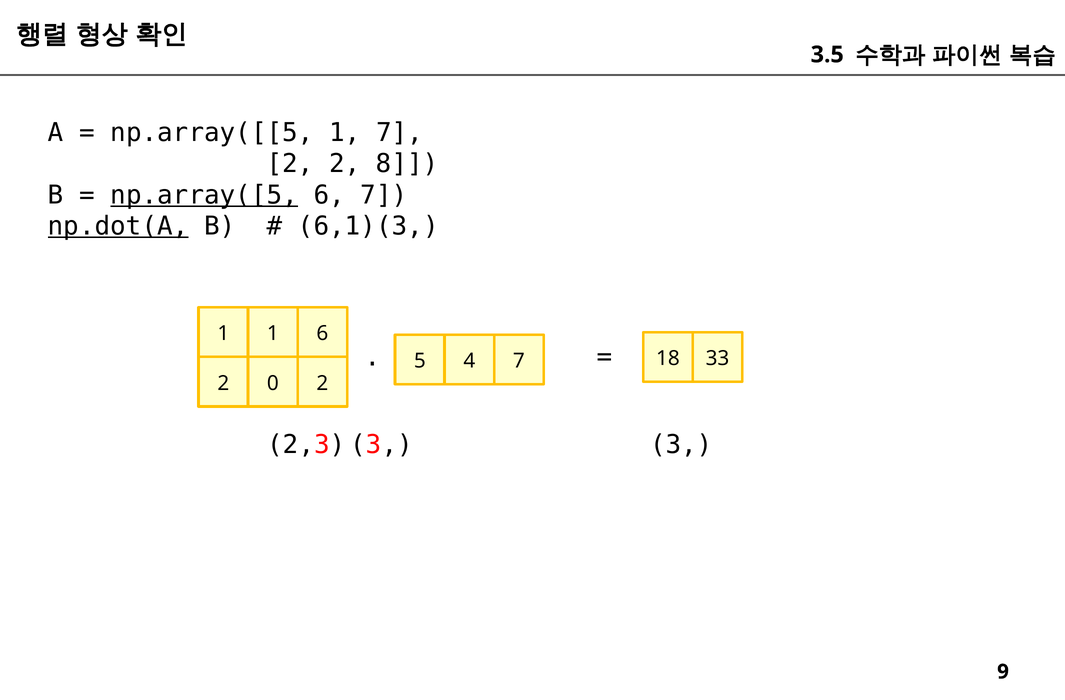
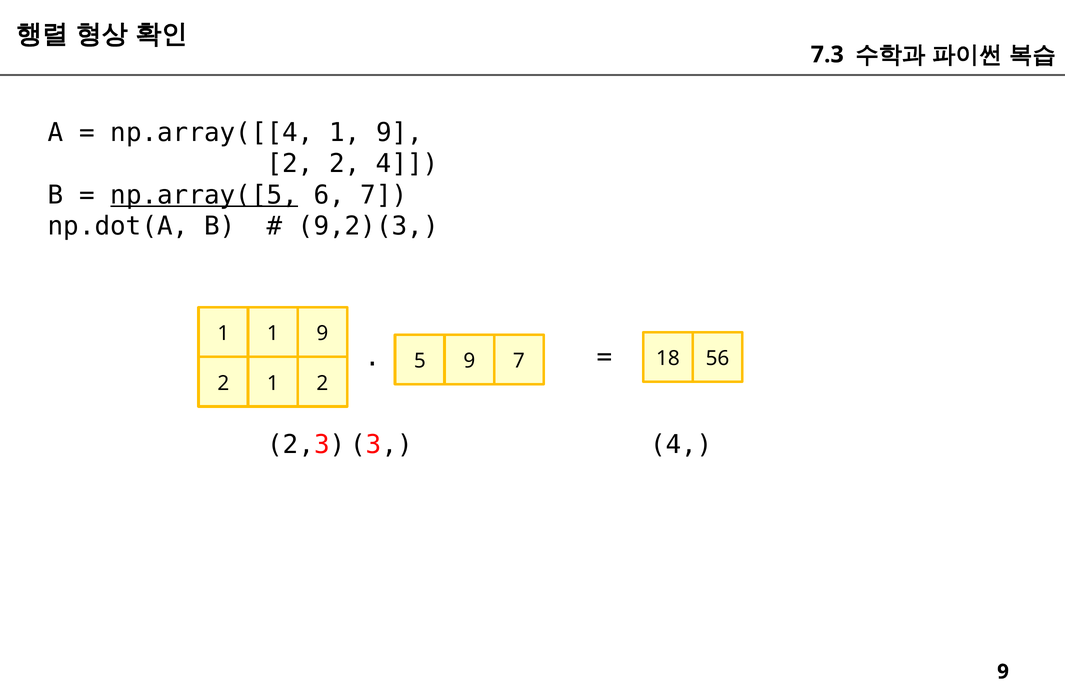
3.5: 3.5 -> 7.3
np.array([[5: np.array([[5 -> np.array([[4
7 at (400, 133): 7 -> 9
2 8: 8 -> 4
np.dot(A underline: present -> none
6,1)(3: 6,1)(3 -> 9,2)(3
1 1 6: 6 -> 9
33: 33 -> 56
5 4: 4 -> 9
2 0: 0 -> 1
3 at (681, 444): 3 -> 4
